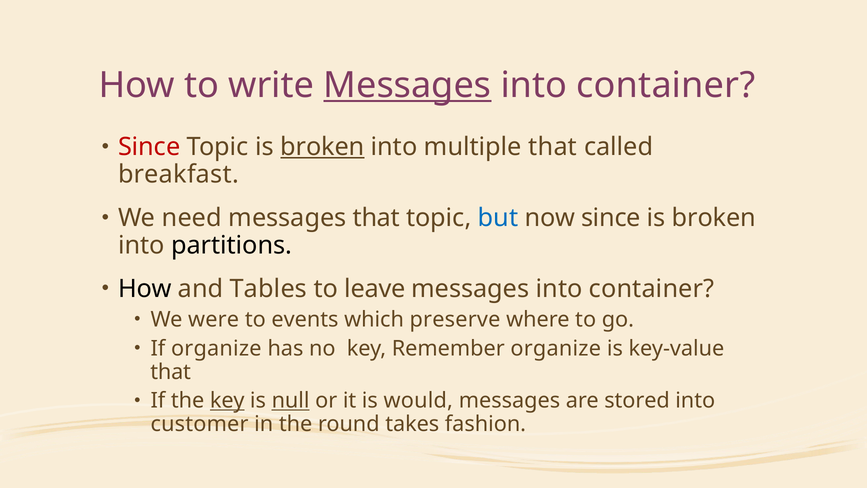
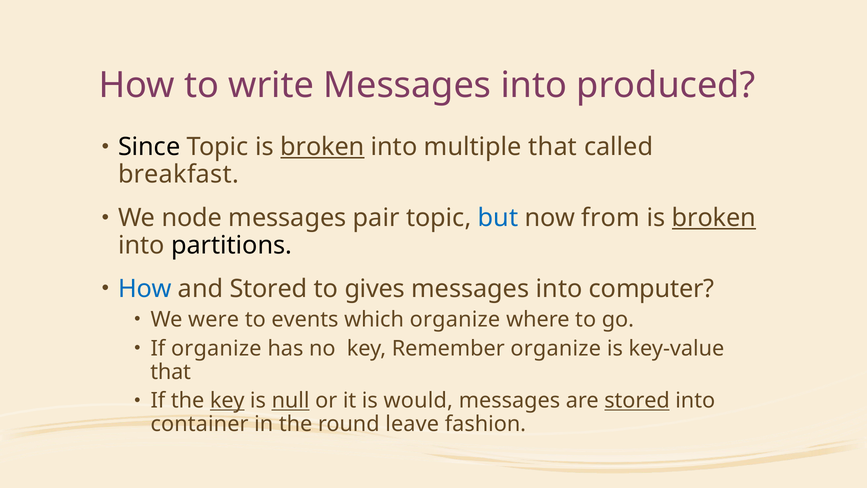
Messages at (407, 85) underline: present -> none
container at (666, 85): container -> produced
Since at (149, 147) colour: red -> black
need: need -> node
messages that: that -> pair
now since: since -> from
broken at (714, 218) underline: none -> present
How at (145, 289) colour: black -> blue
and Tables: Tables -> Stored
leave: leave -> gives
container at (652, 289): container -> computer
which preserve: preserve -> organize
stored at (637, 400) underline: none -> present
customer: customer -> container
takes: takes -> leave
